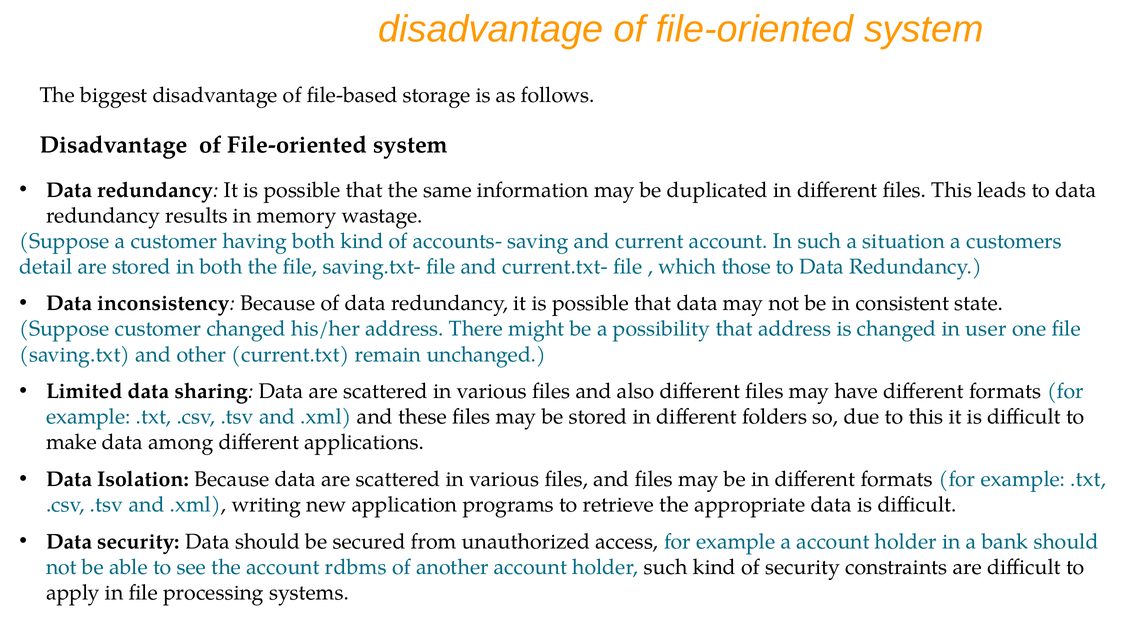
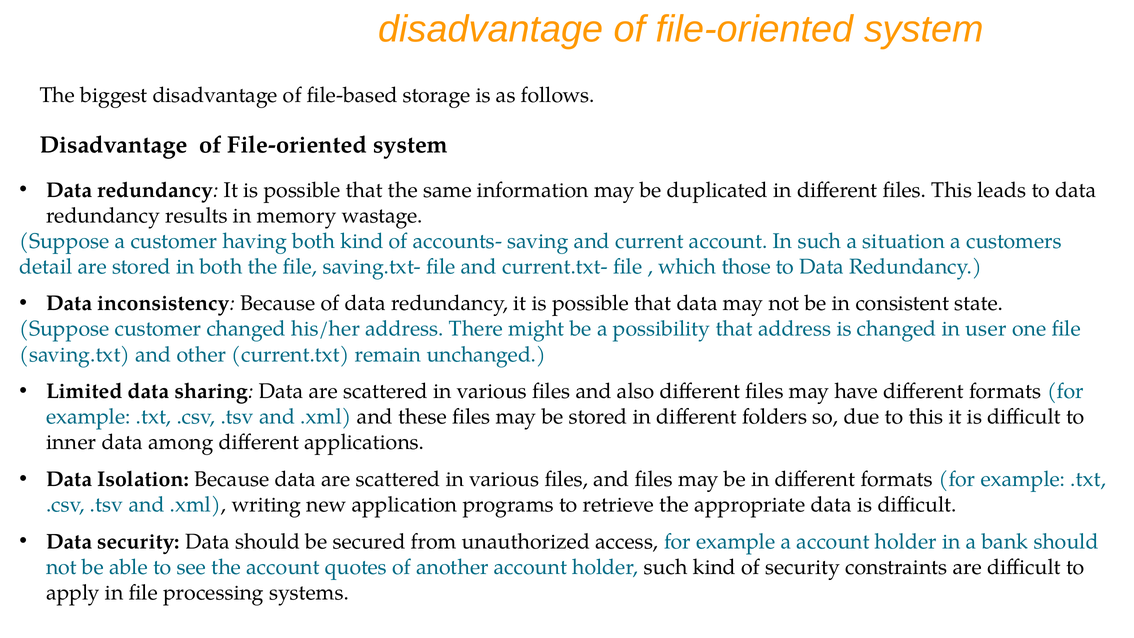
make: make -> inner
rdbms: rdbms -> quotes
